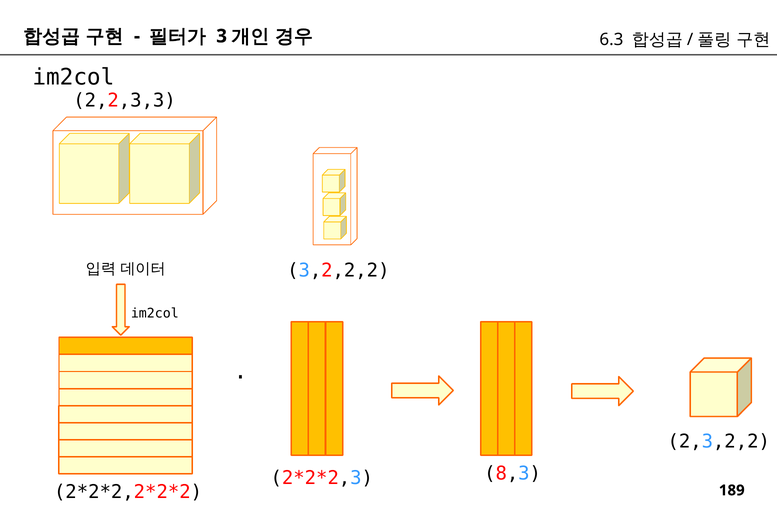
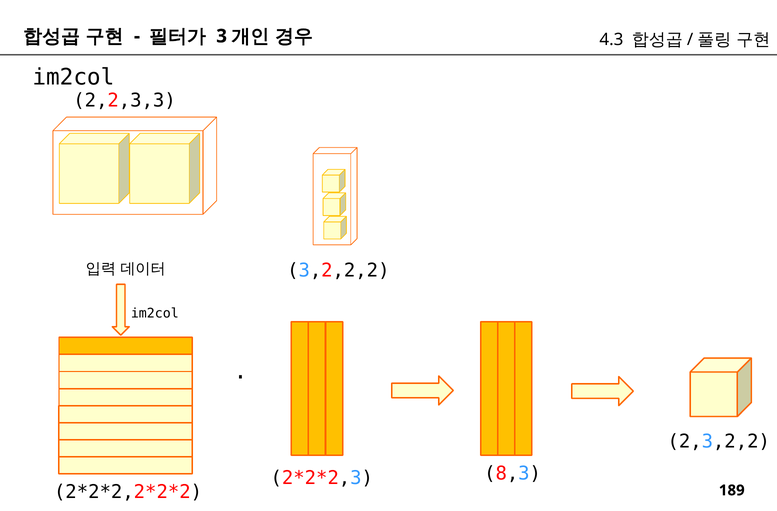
6.3: 6.3 -> 4.3
